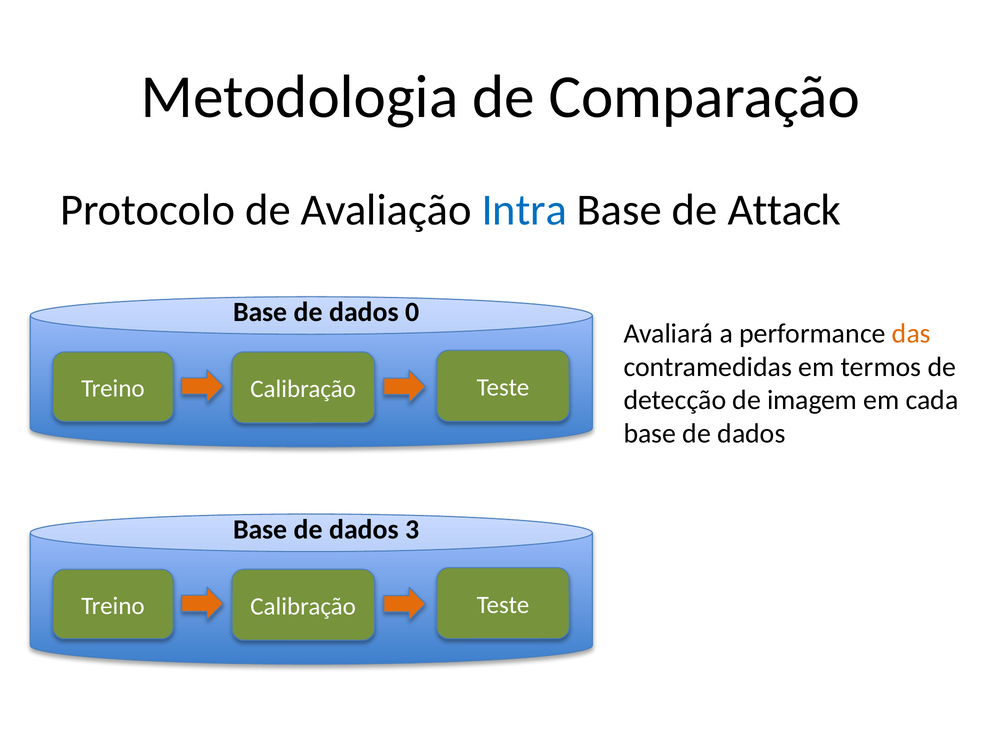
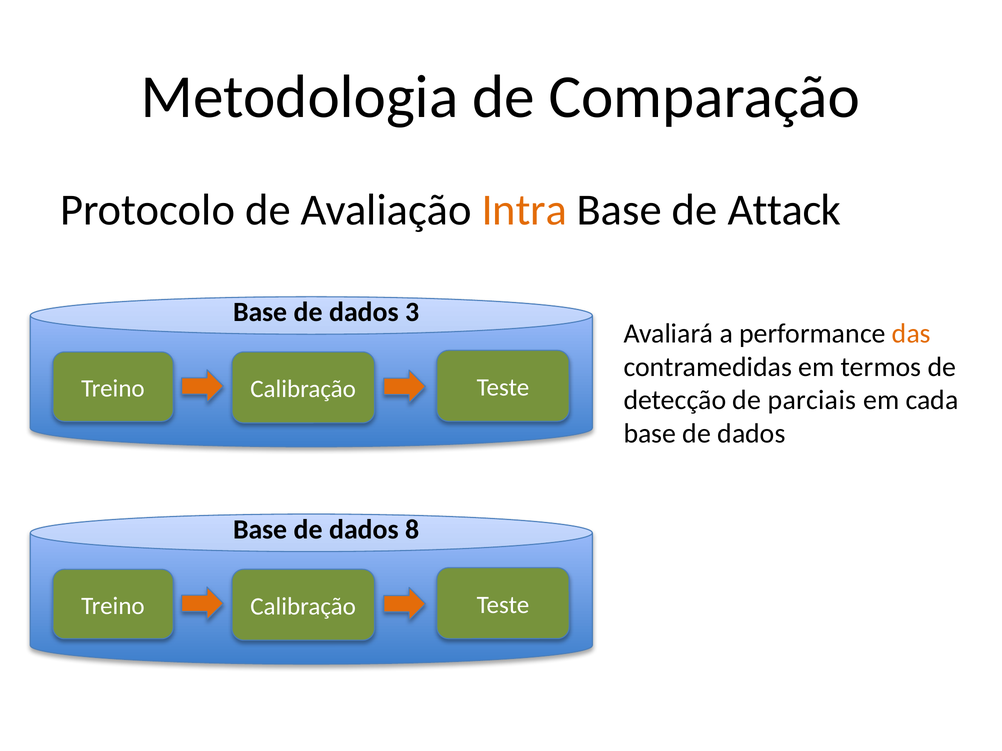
Intra colour: blue -> orange
0: 0 -> 3
imagem: imagem -> parciais
3: 3 -> 8
